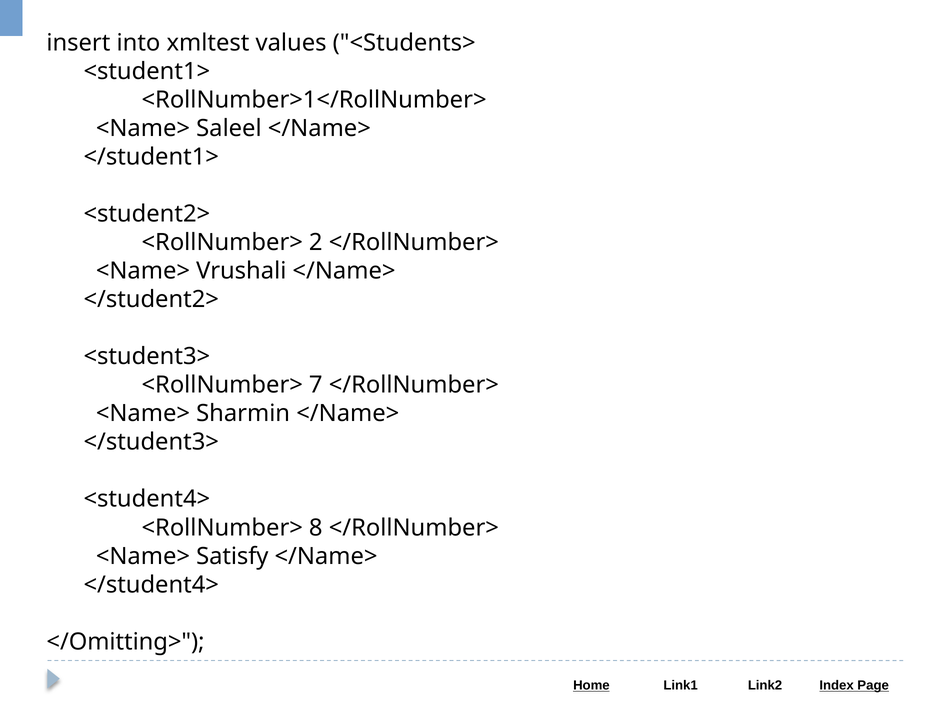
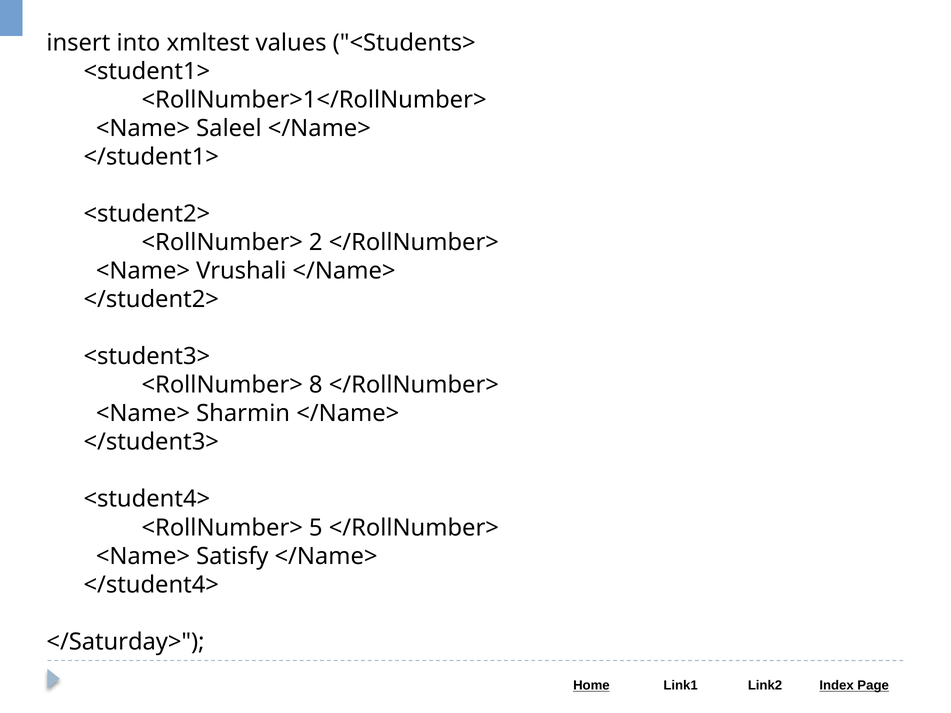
7: 7 -> 8
8: 8 -> 5
</Omitting>: </Omitting> -> </Saturday>
